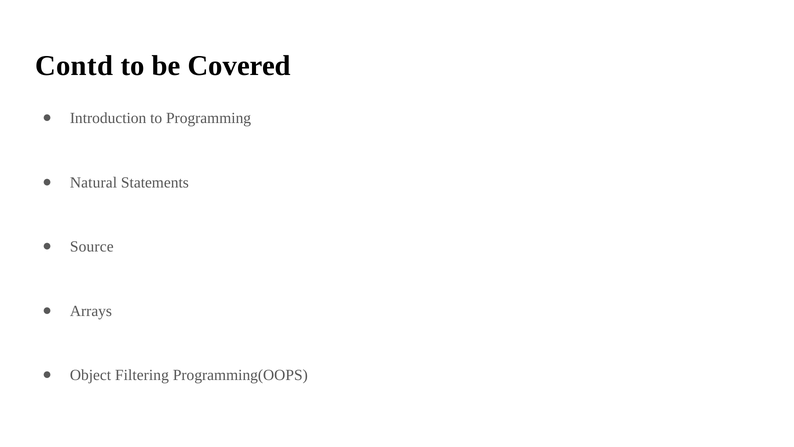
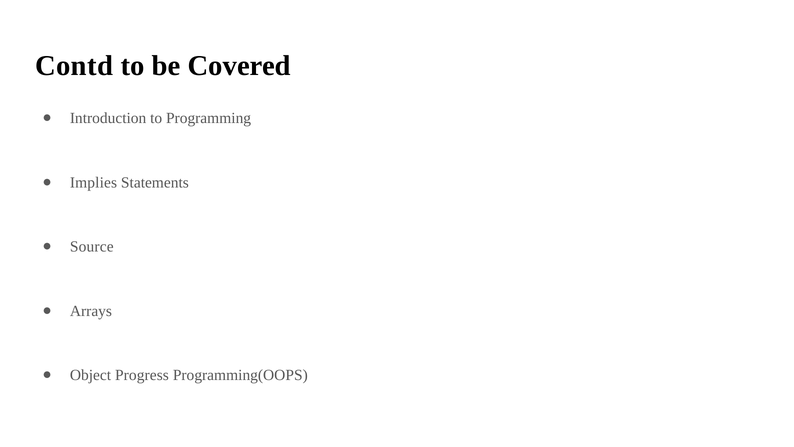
Natural: Natural -> Implies
Filtering: Filtering -> Progress
